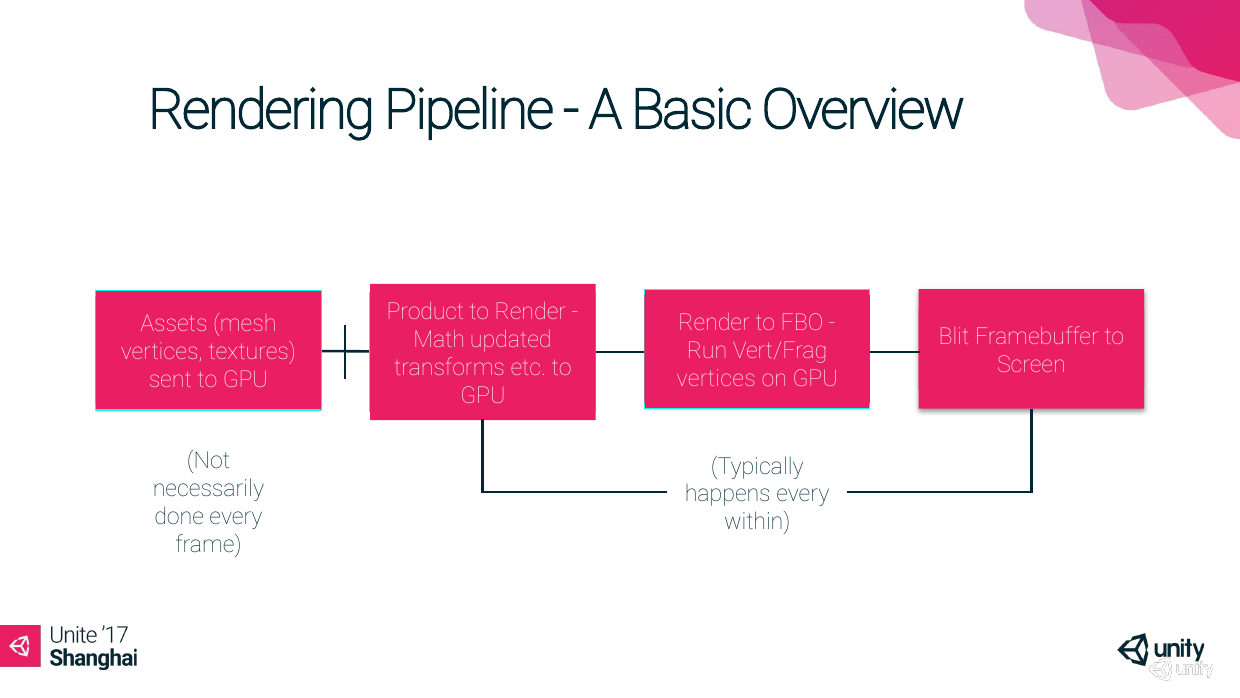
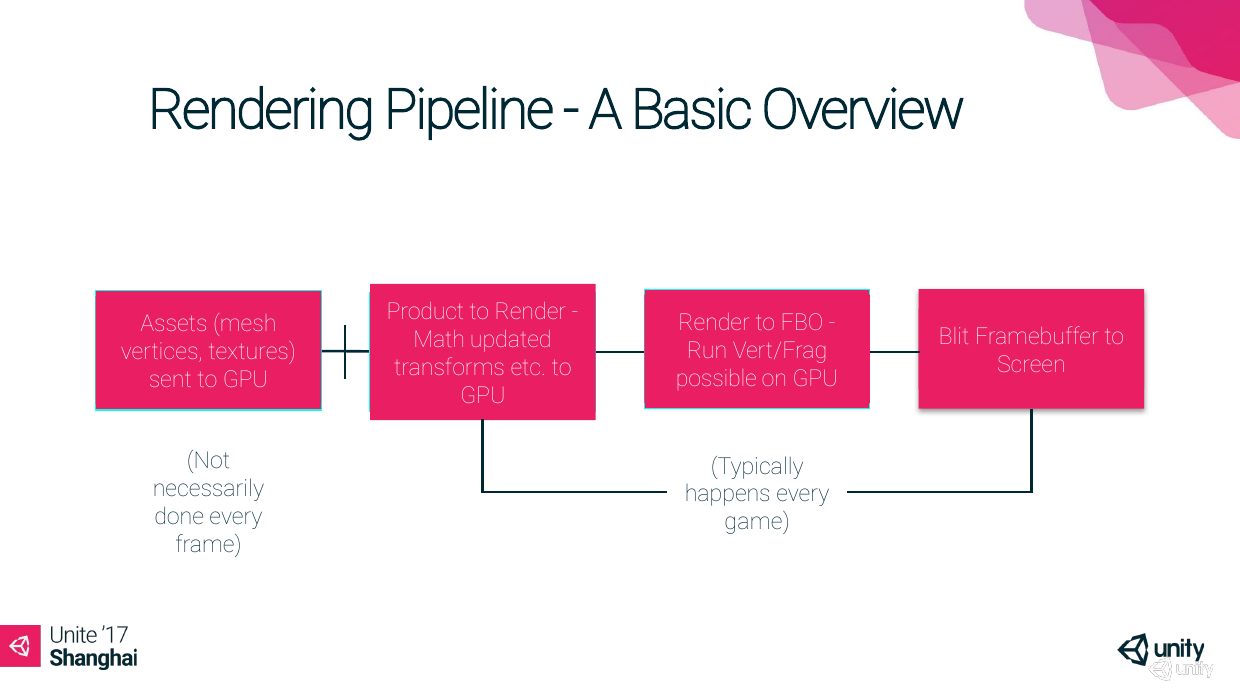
vertices at (716, 378): vertices -> possible
within: within -> game
